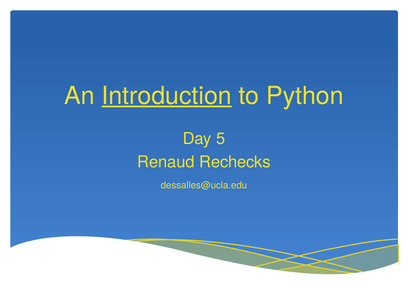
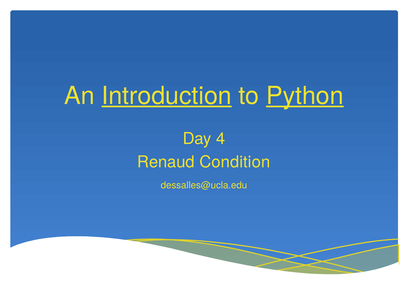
Python underline: none -> present
5: 5 -> 4
Rechecks: Rechecks -> Condition
